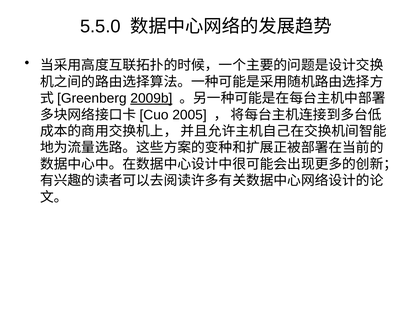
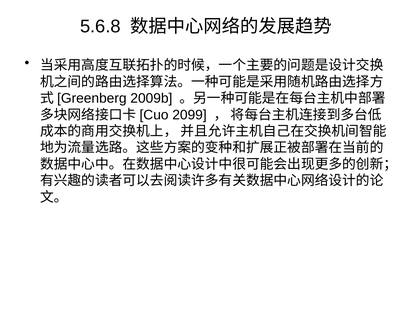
5.5.0: 5.5.0 -> 5.6.8
2009b underline: present -> none
2005: 2005 -> 2099
